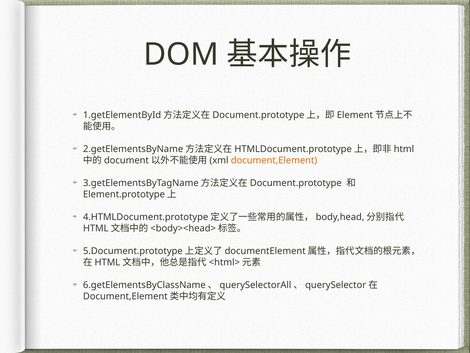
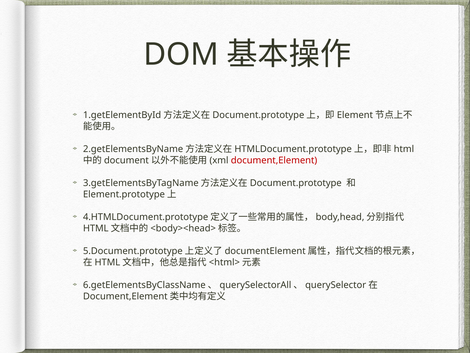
document,Element at (274, 160) colour: orange -> red
